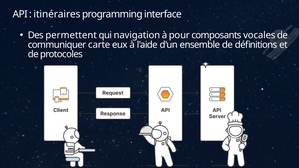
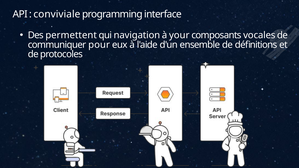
itinéraires: itinéraires -> conviviale
pour: pour -> your
carte: carte -> pour
